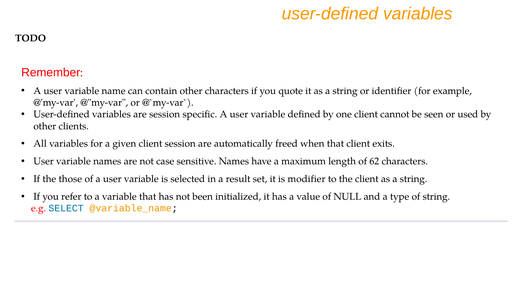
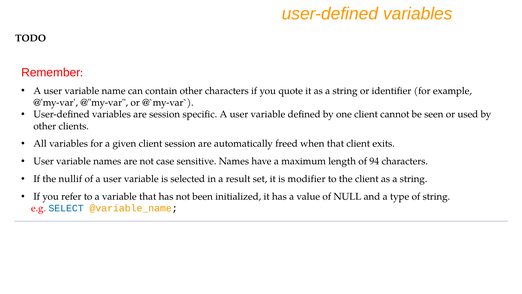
62: 62 -> 94
those: those -> nullif
